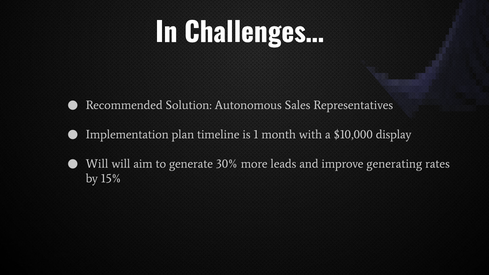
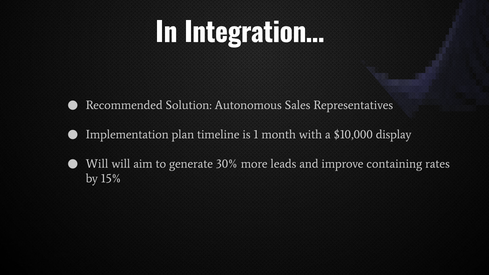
Challenges…: Challenges… -> Integration…
generating: generating -> containing
